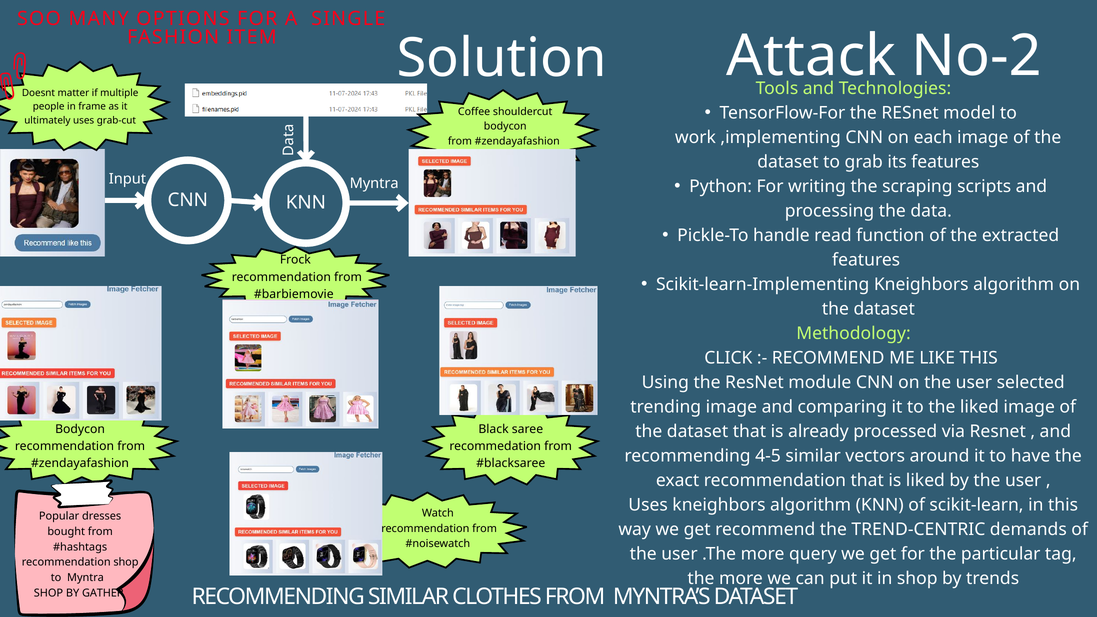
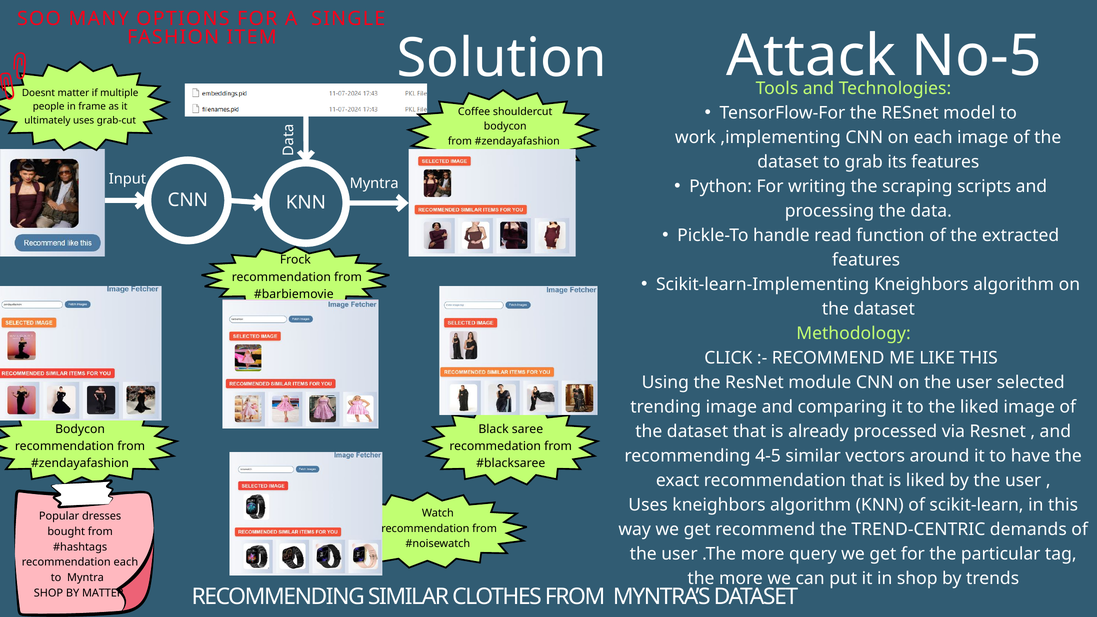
No-2: No-2 -> No-5
recommendation shop: shop -> each
BY GATHER: GATHER -> MATTER
